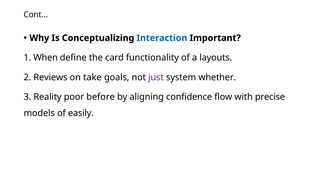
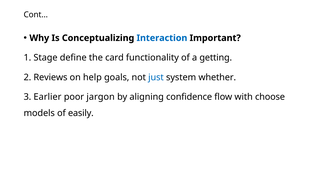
When: When -> Stage
layouts: layouts -> getting
take: take -> help
just colour: purple -> blue
Reality: Reality -> Earlier
before: before -> jargon
precise: precise -> choose
